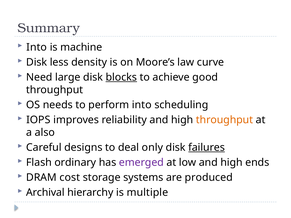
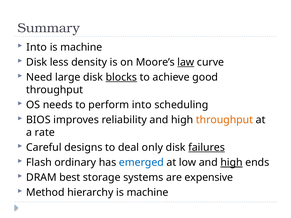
law underline: none -> present
IOPS: IOPS -> BIOS
also: also -> rate
emerged colour: purple -> blue
high at (232, 163) underline: none -> present
cost: cost -> best
produced: produced -> expensive
Archival: Archival -> Method
hierarchy is multiple: multiple -> machine
